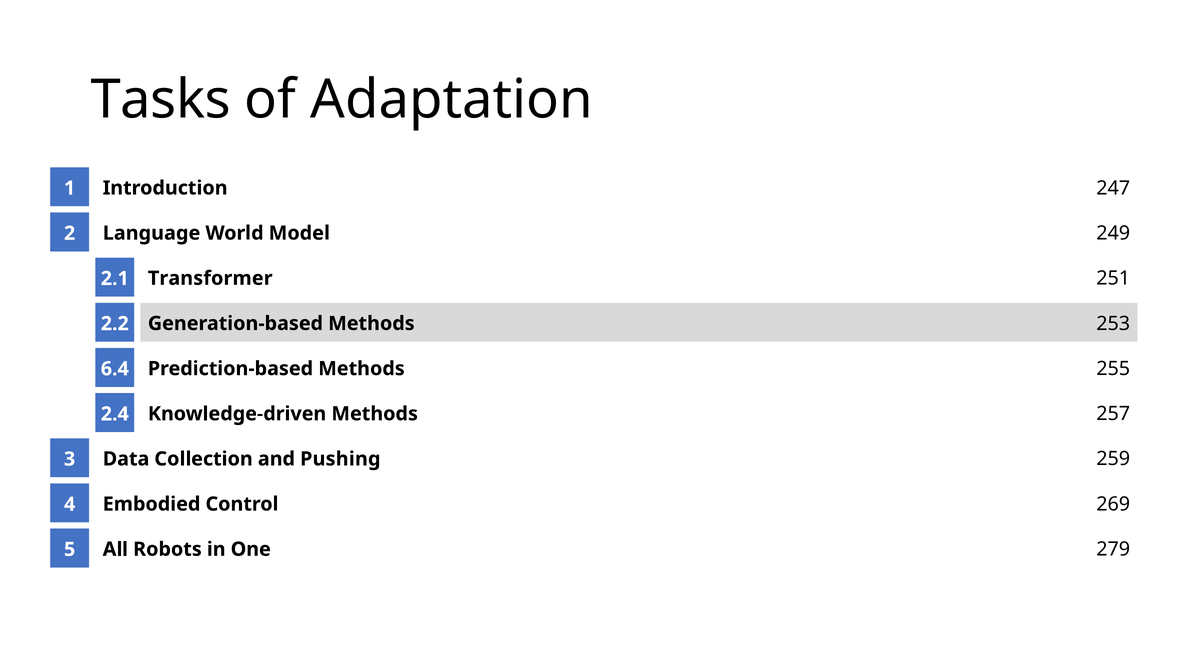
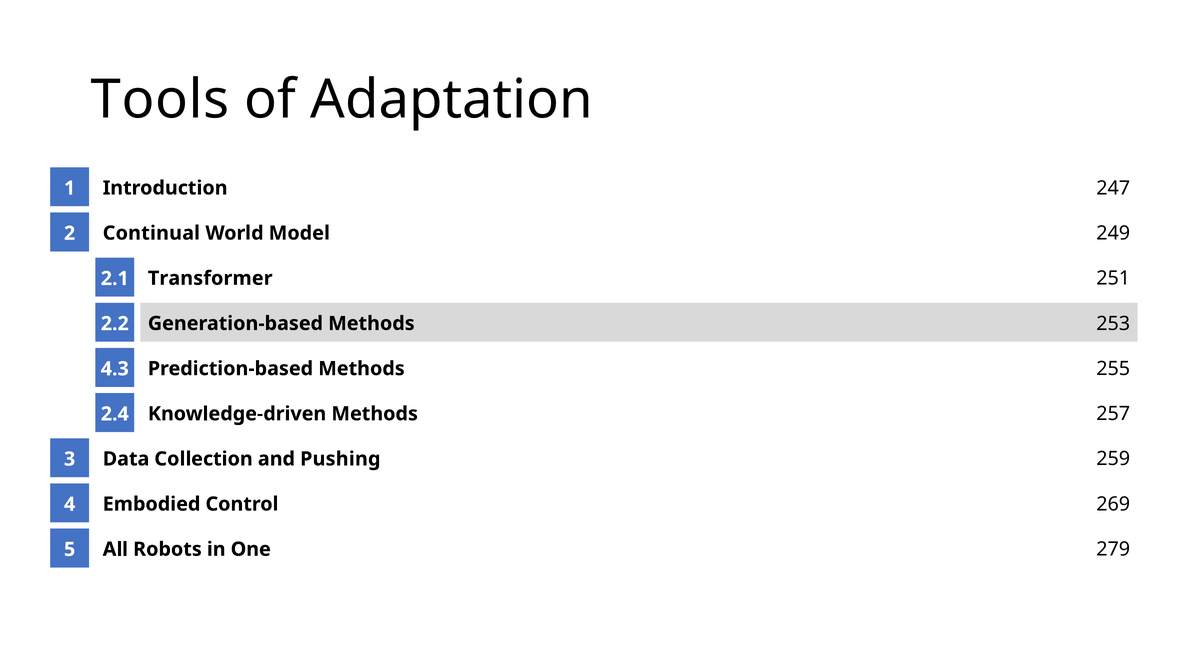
Tasks: Tasks -> Tools
Language: Language -> Continual
6.4: 6.4 -> 4.3
